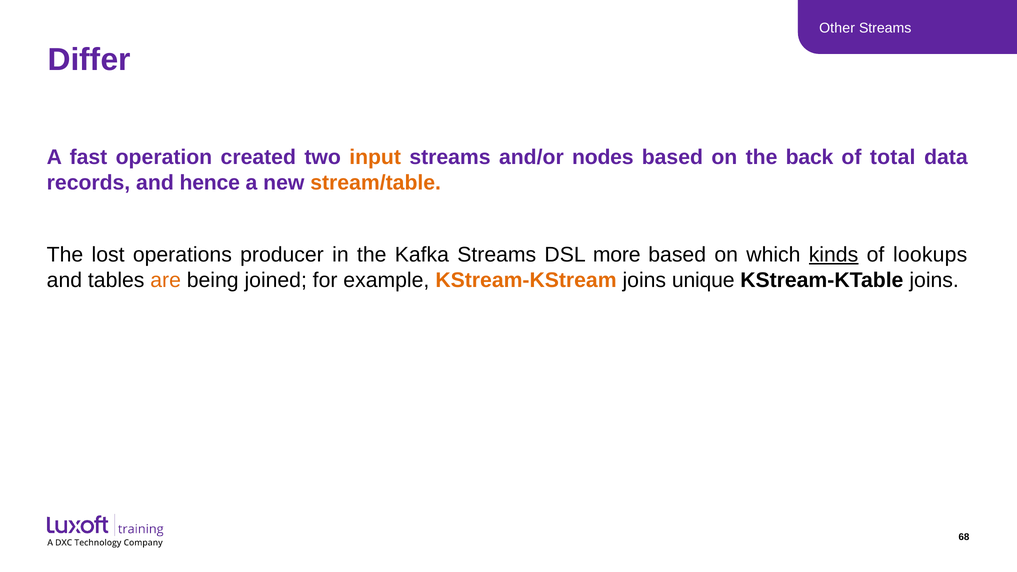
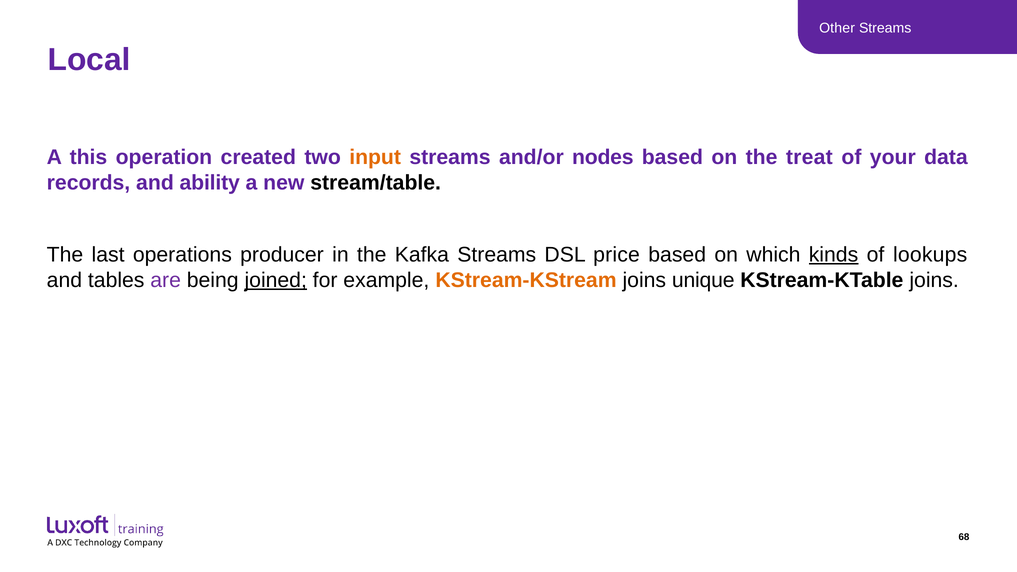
Differ: Differ -> Local
fast: fast -> this
back: back -> treat
total: total -> your
hence: hence -> ability
stream/table colour: orange -> black
lost: lost -> last
more: more -> price
are colour: orange -> purple
joined underline: none -> present
